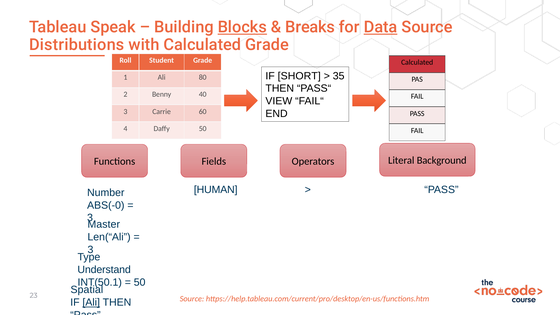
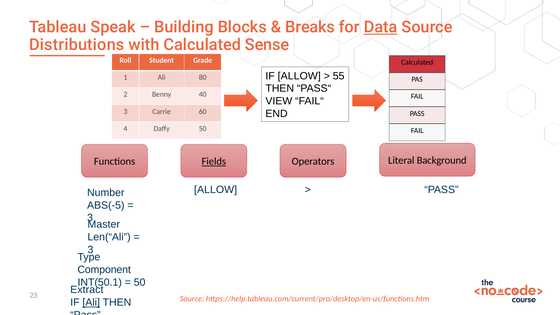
Blocks underline: present -> none
Calculated Grade: Grade -> Sense
IF SHORT: SHORT -> ALLOW
35: 35 -> 55
Fields underline: none -> present
HUMAN at (216, 190): HUMAN -> ALLOW
ABS(-0: ABS(-0 -> ABS(-5
Understand: Understand -> Component
Spatial: Spatial -> Extract
